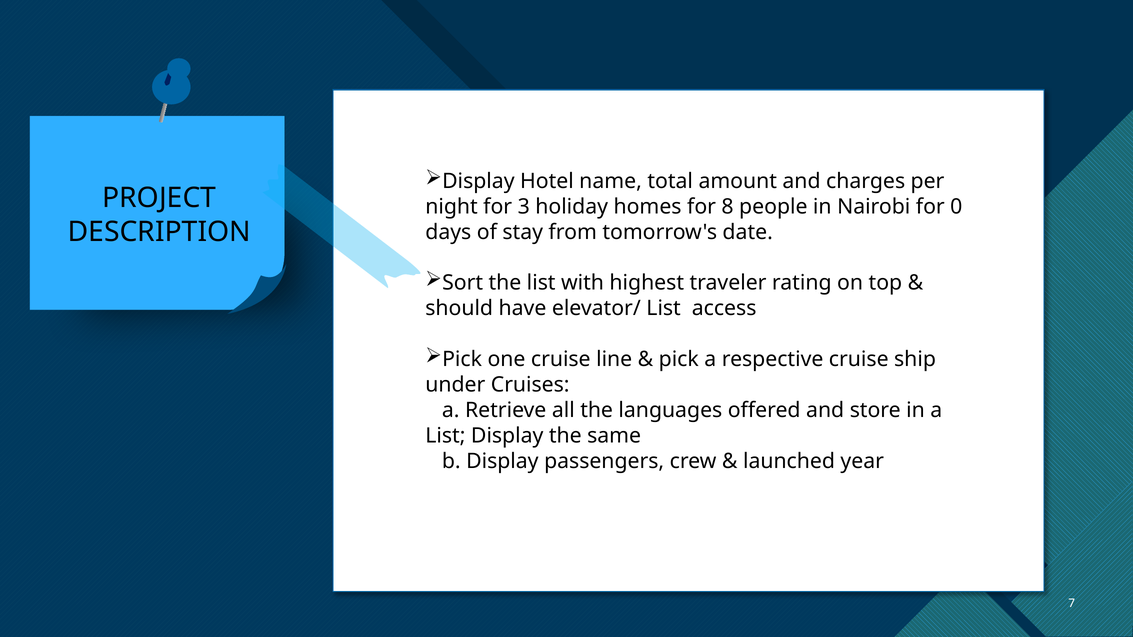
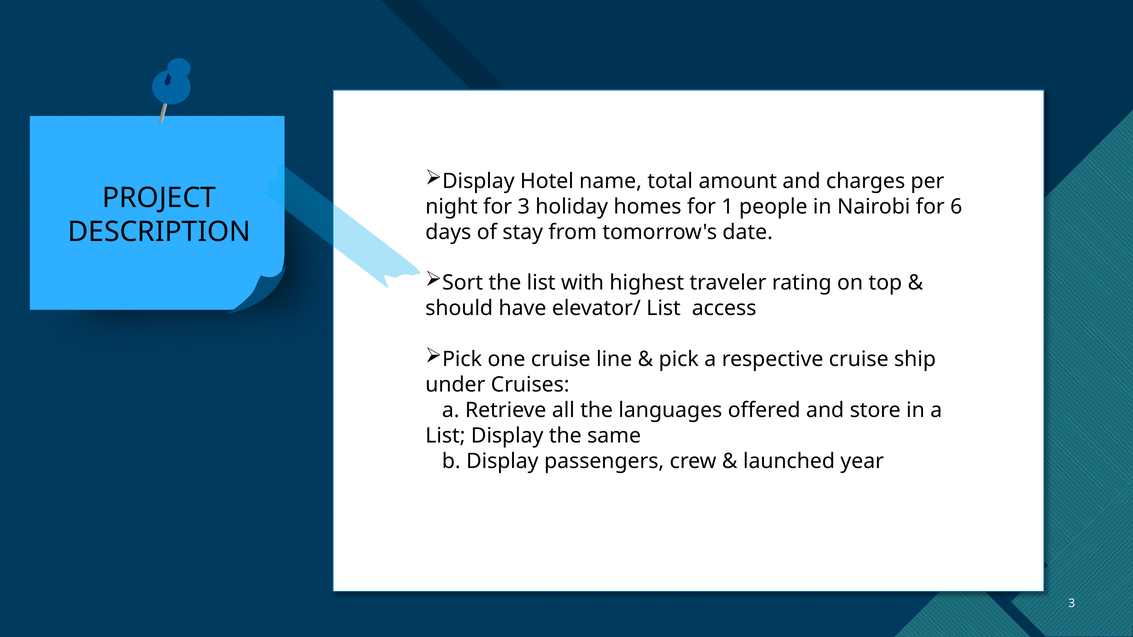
8: 8 -> 1
0: 0 -> 6
7 at (1072, 604): 7 -> 3
